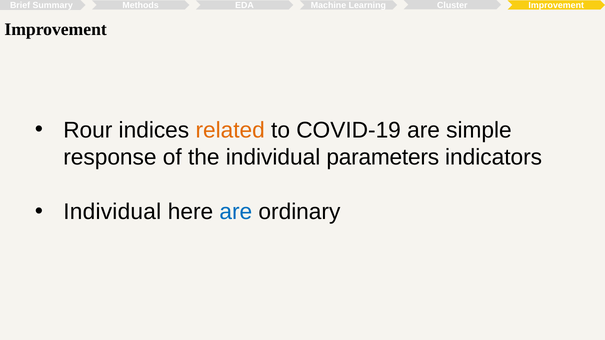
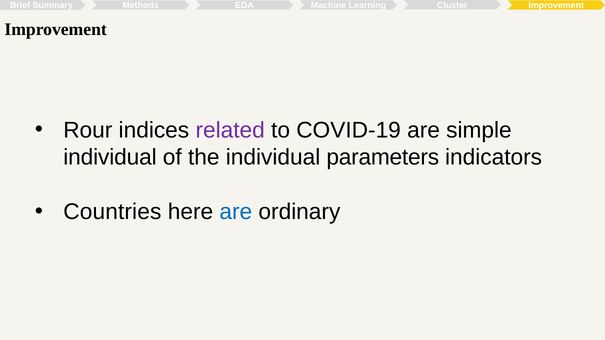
related colour: orange -> purple
response at (110, 158): response -> individual
Individual at (112, 212): Individual -> Countries
